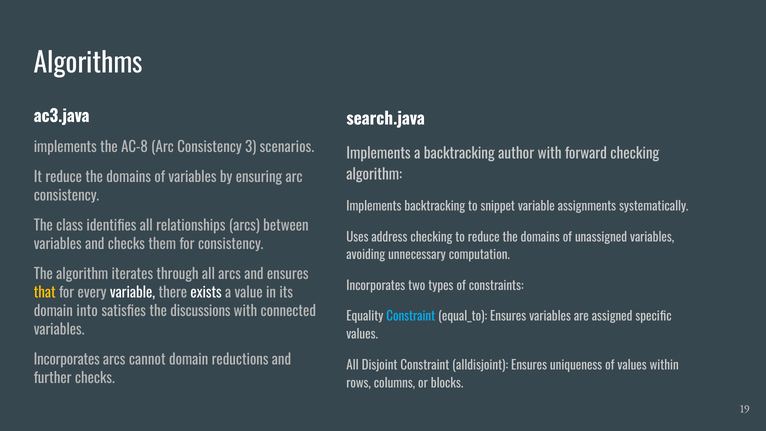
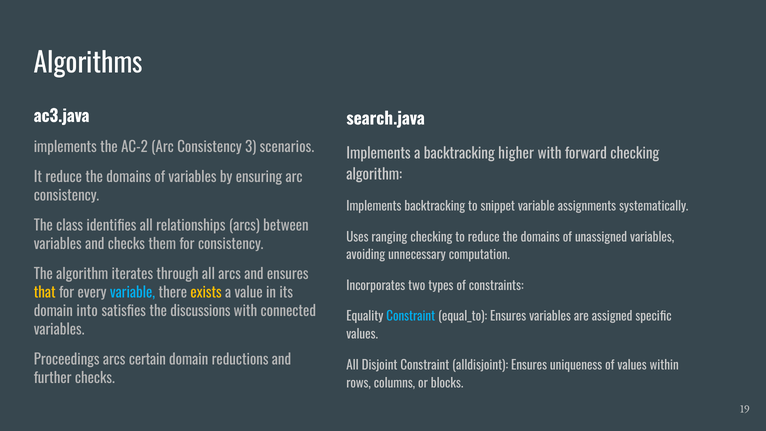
AC-8: AC-8 -> AC-2
author: author -> higher
address: address -> ranging
variable at (133, 293) colour: white -> light blue
exists colour: white -> yellow
Incorporates at (67, 360): Incorporates -> Proceedings
cannot: cannot -> certain
